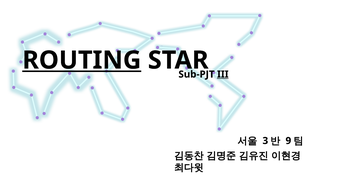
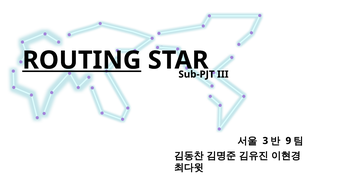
III underline: present -> none
